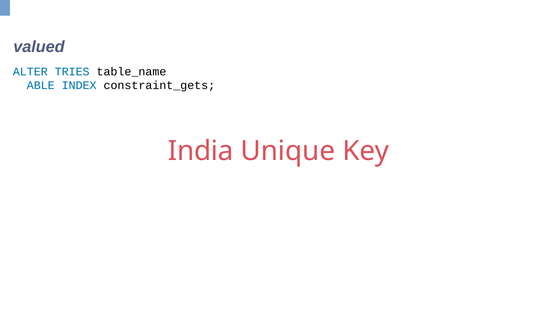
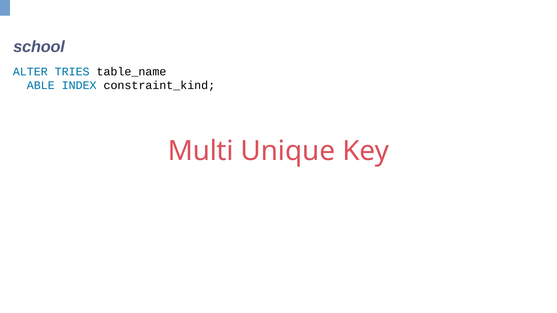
valued: valued -> school
constraint_gets: constraint_gets -> constraint_kind
India: India -> Multi
